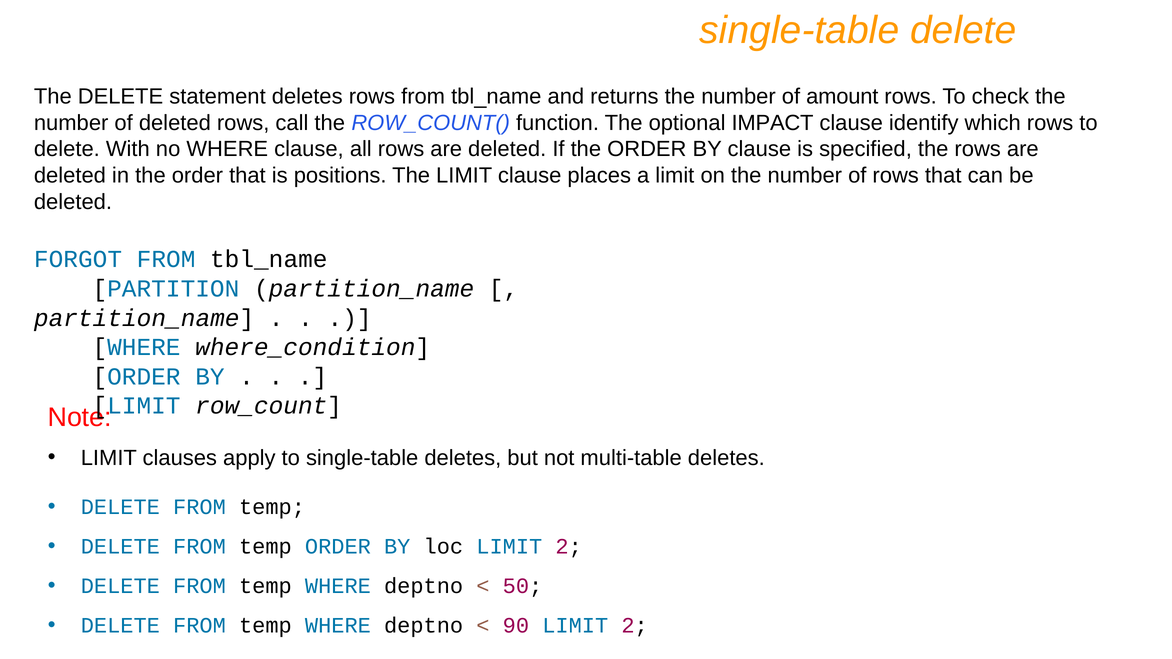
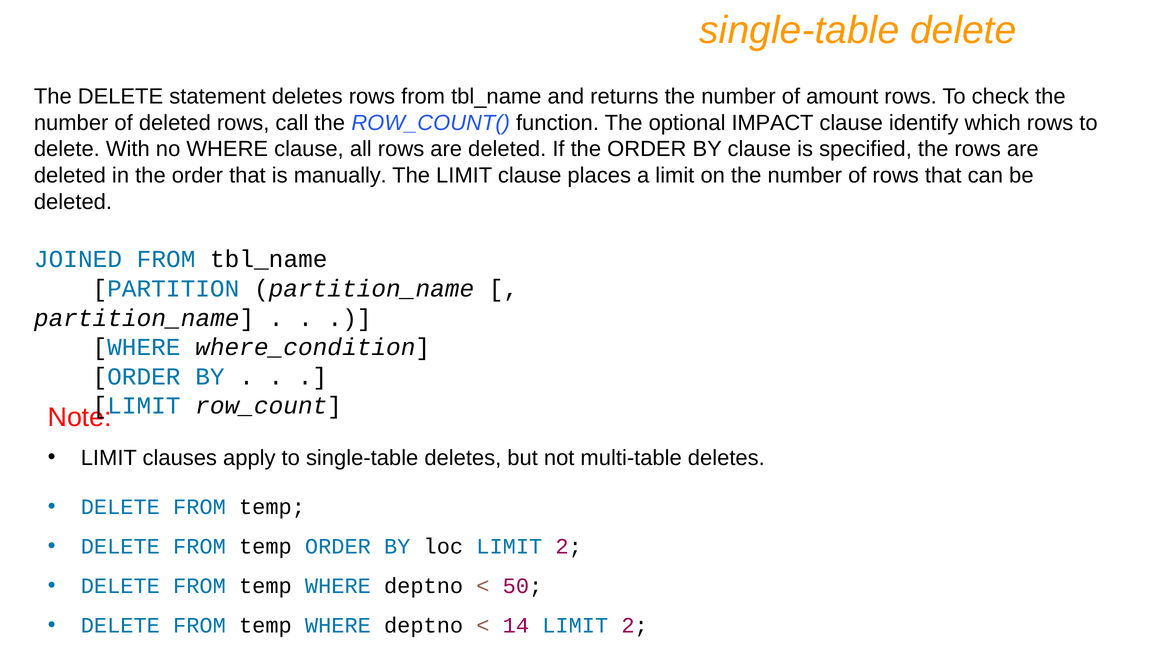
positions: positions -> manually
FORGOT: FORGOT -> JOINED
90: 90 -> 14
